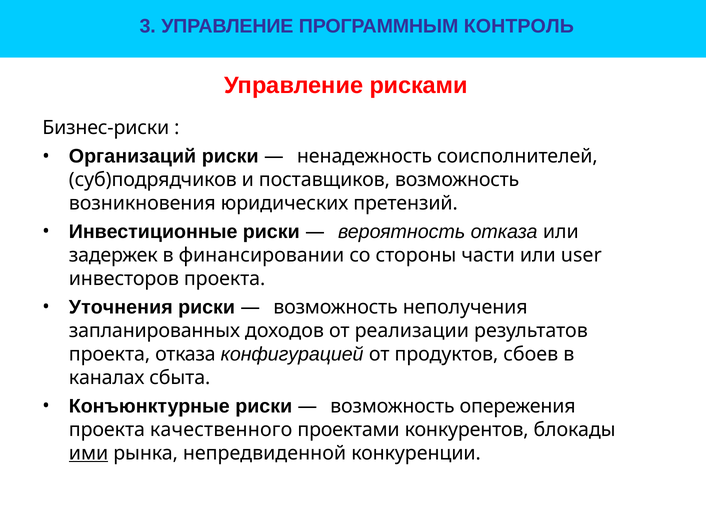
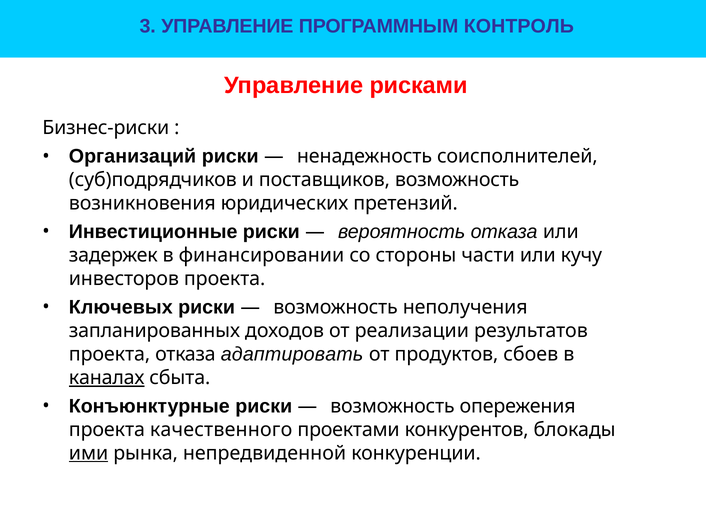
user: user -> кучу
Уточнения: Уточнения -> Ключевых
конфигурацией: конфигурацией -> адаптировать
каналах underline: none -> present
